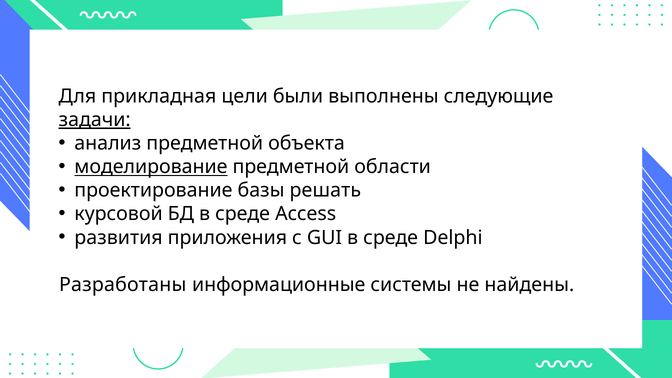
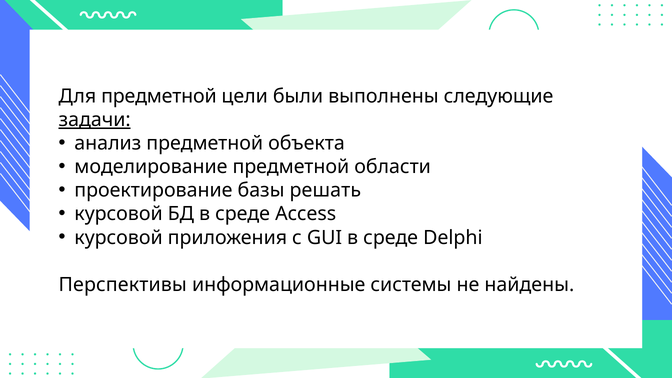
Для прикладная: прикладная -> предметной
моделирование underline: present -> none
развития at (119, 238): развития -> курсовой
Разработаны: Разработаны -> Перспективы
